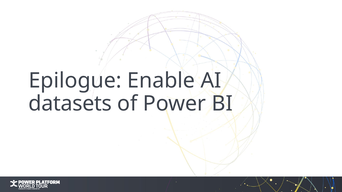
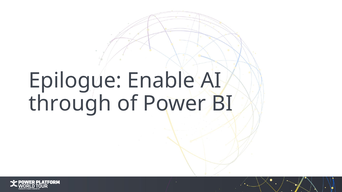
datasets: datasets -> through
